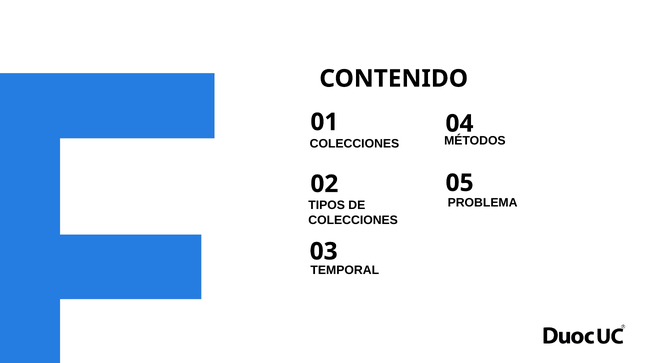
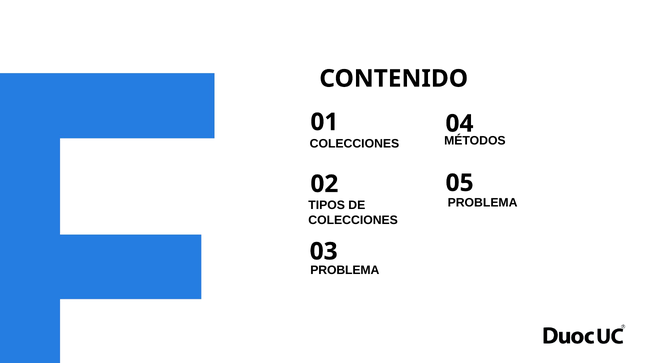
TEMPORAL at (345, 270): TEMPORAL -> PROBLEMA
